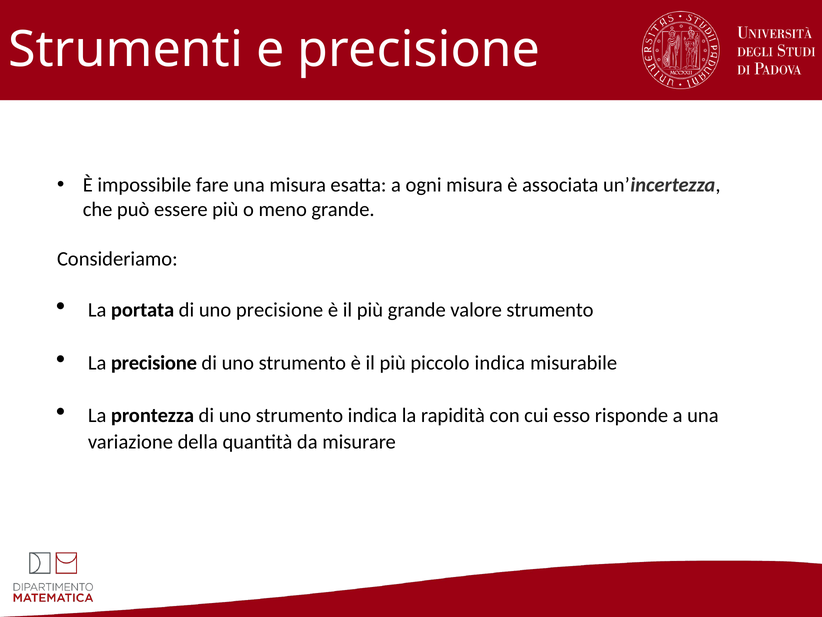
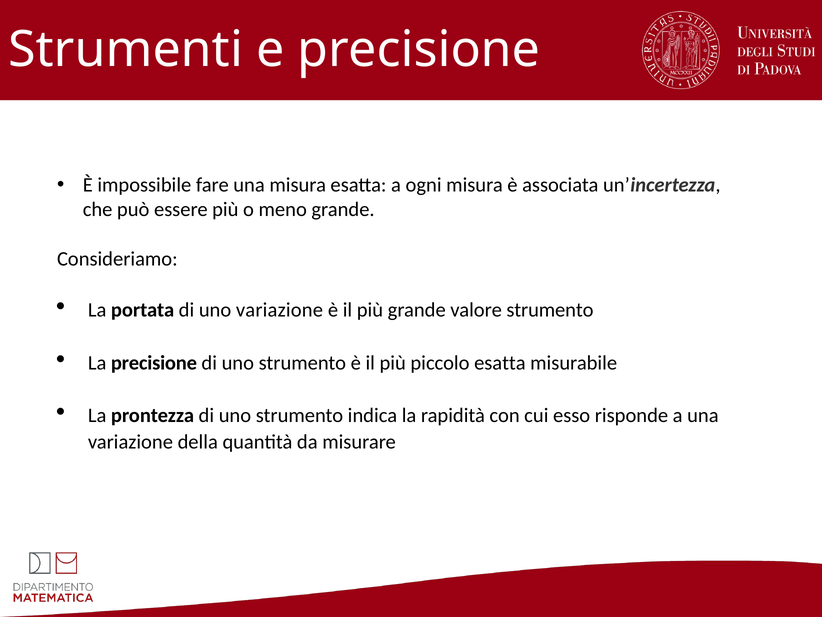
uno precisione: precisione -> variazione
piccolo indica: indica -> esatta
